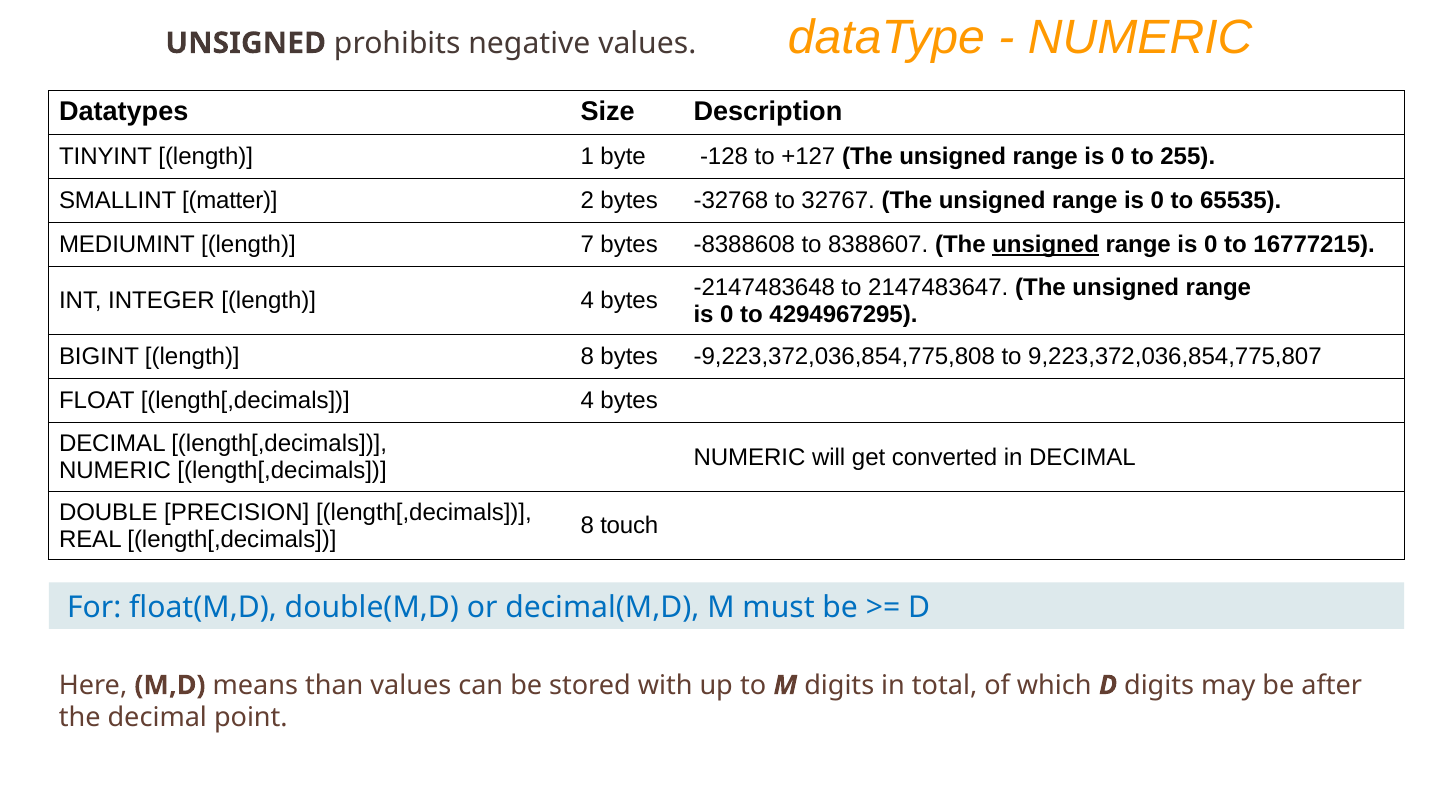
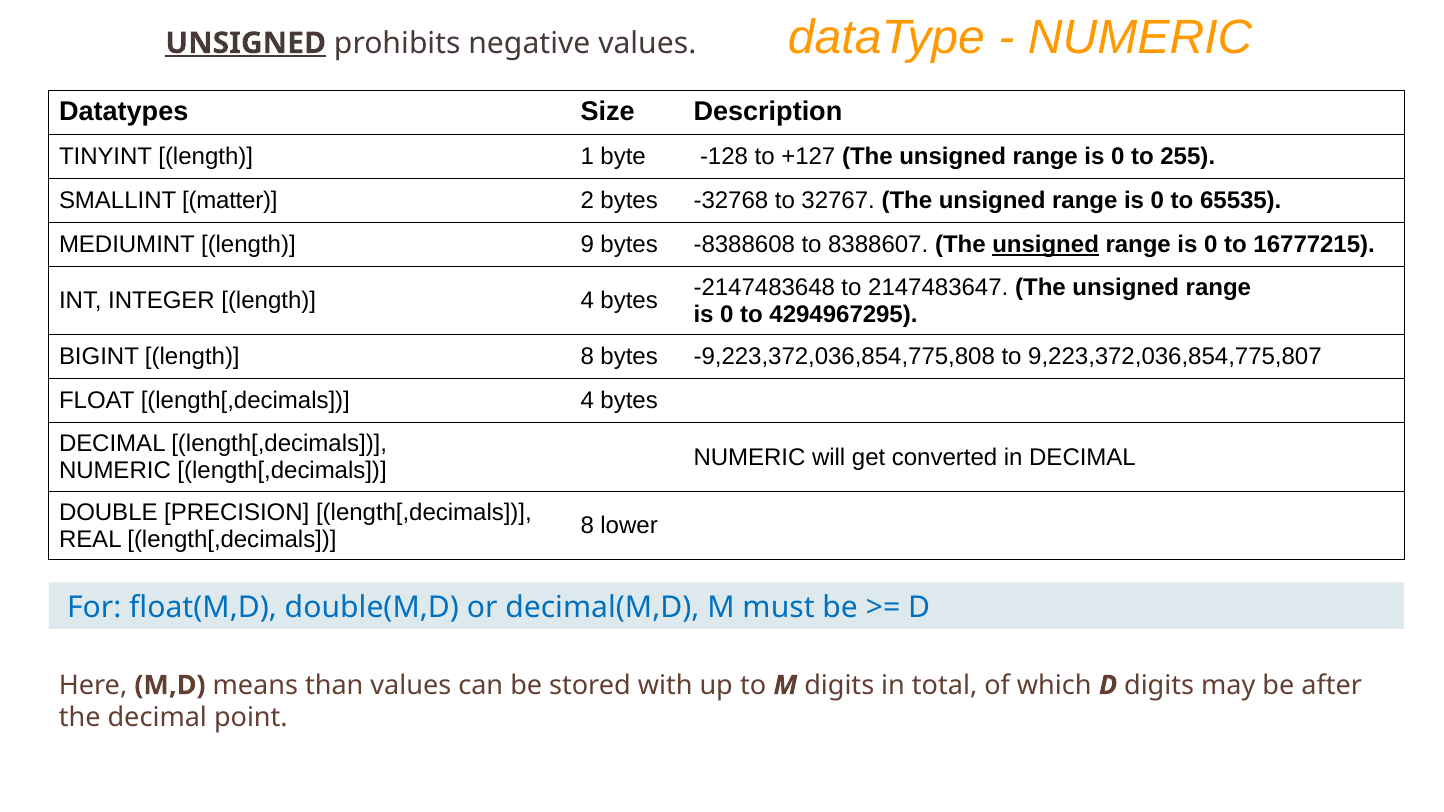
UNSIGNED at (246, 43) underline: none -> present
7: 7 -> 9
touch: touch -> lower
